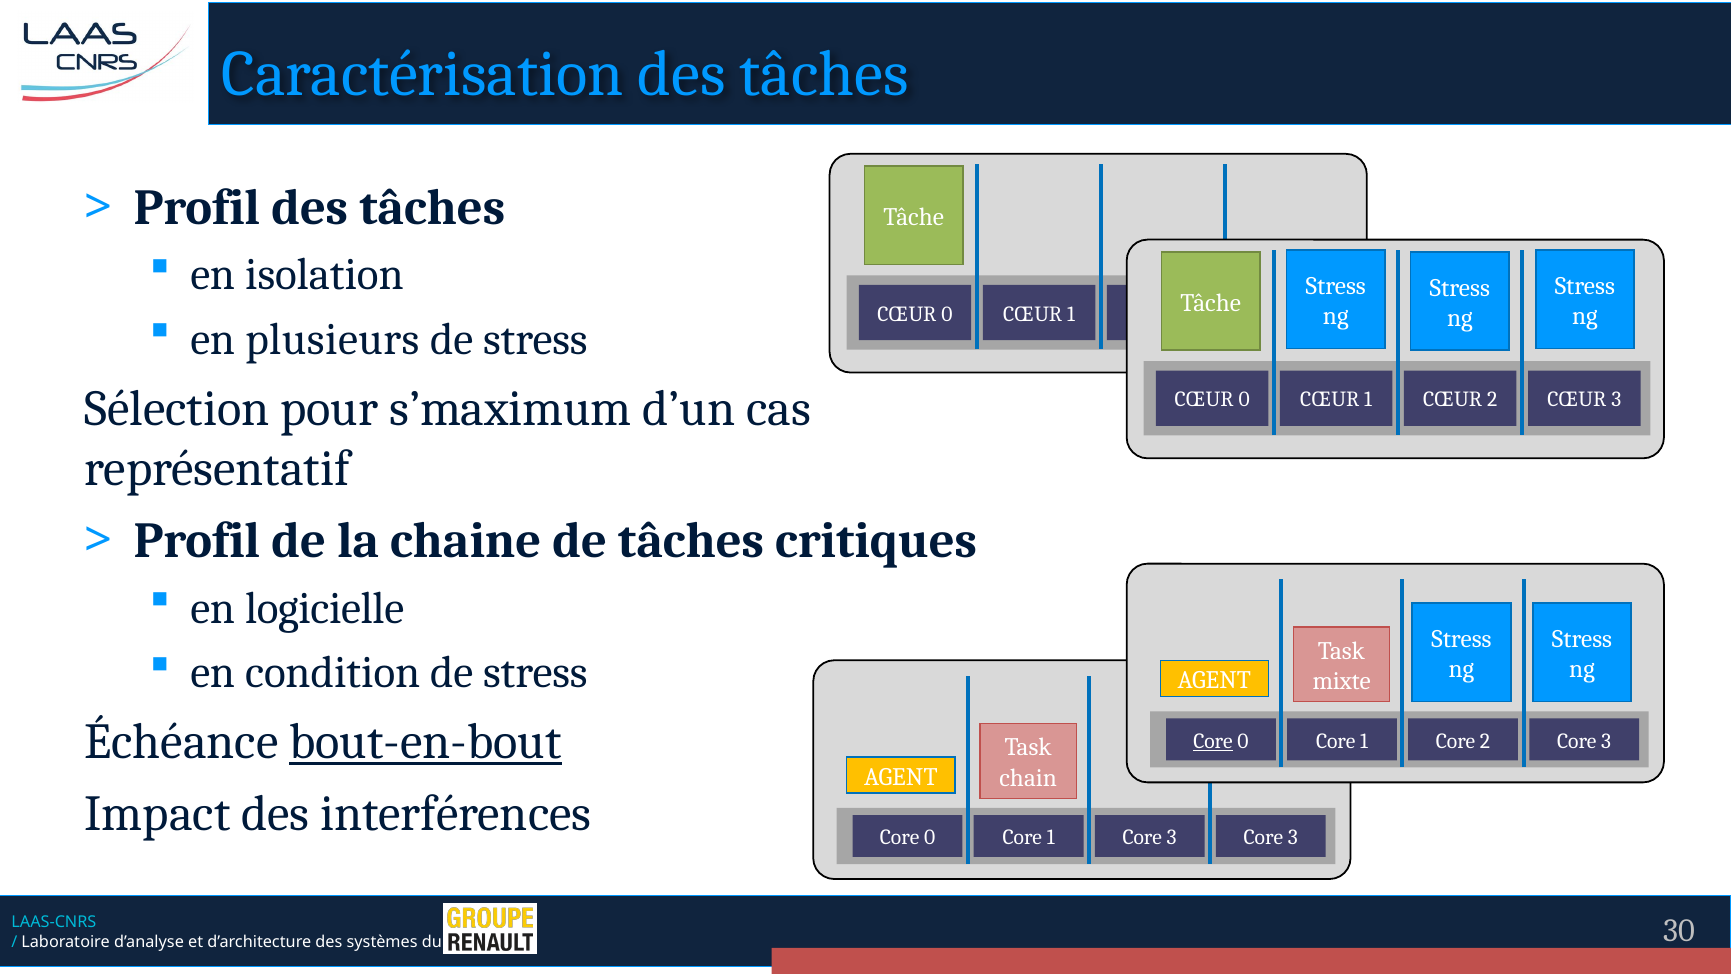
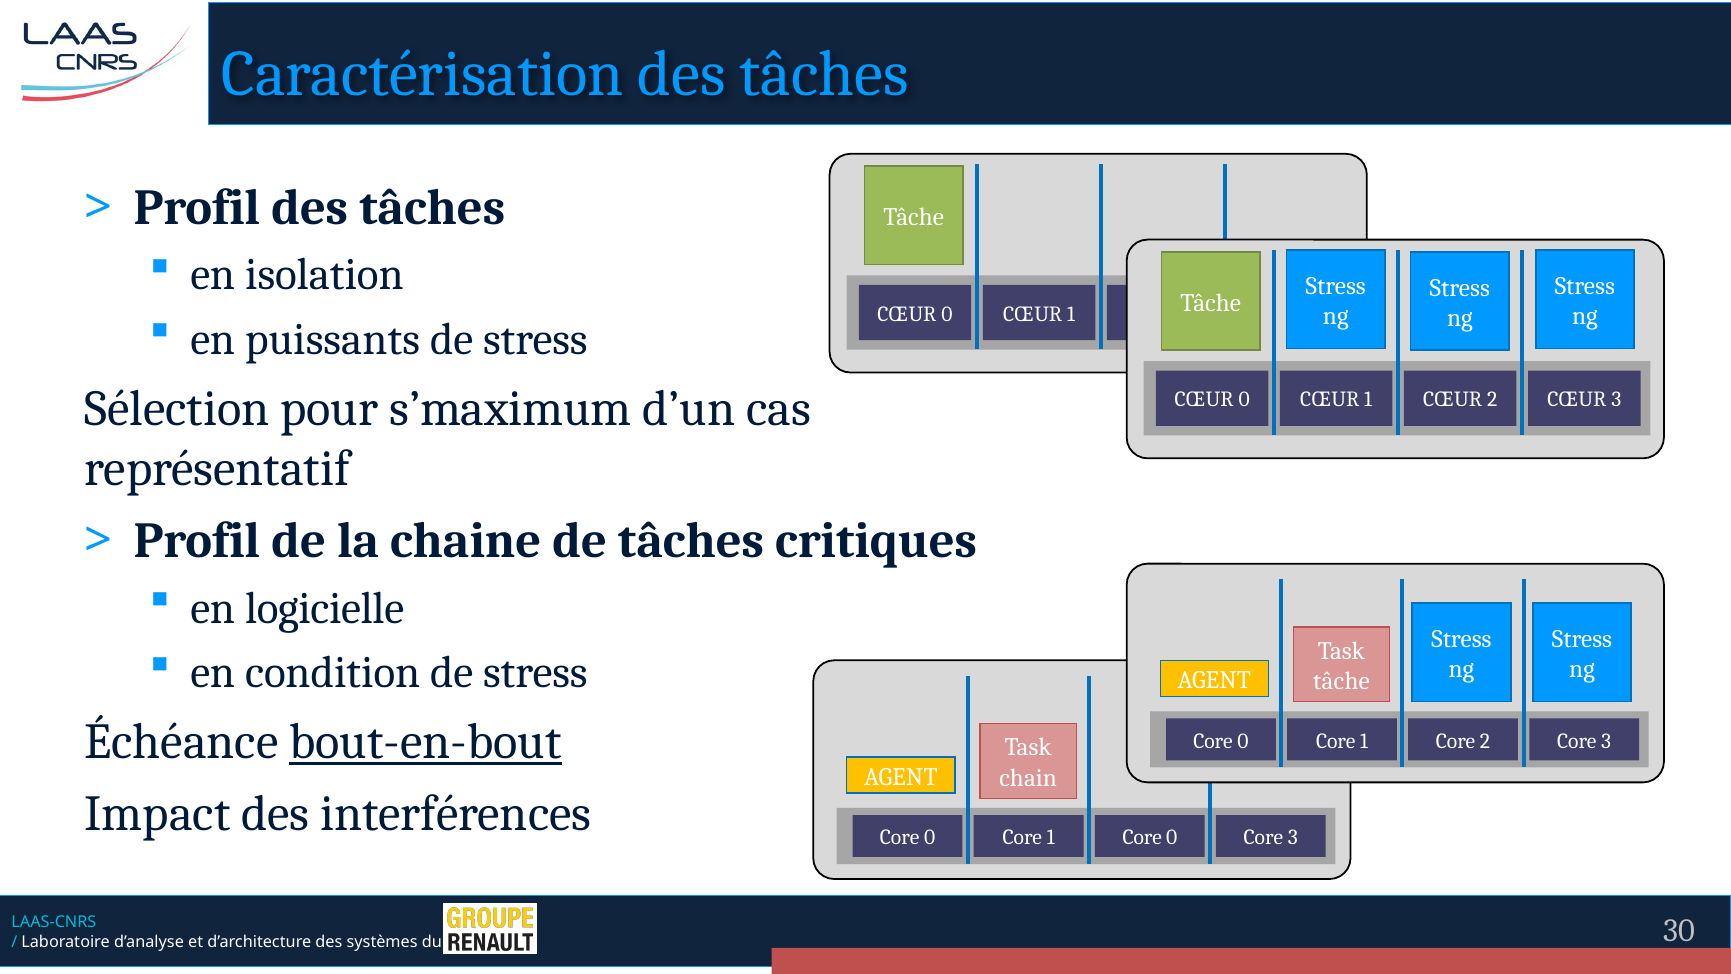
plusieurs: plusieurs -> puissants
mixte at (1342, 681): mixte -> tâche
Core at (1213, 741) underline: present -> none
3 at (1172, 837): 3 -> 0
